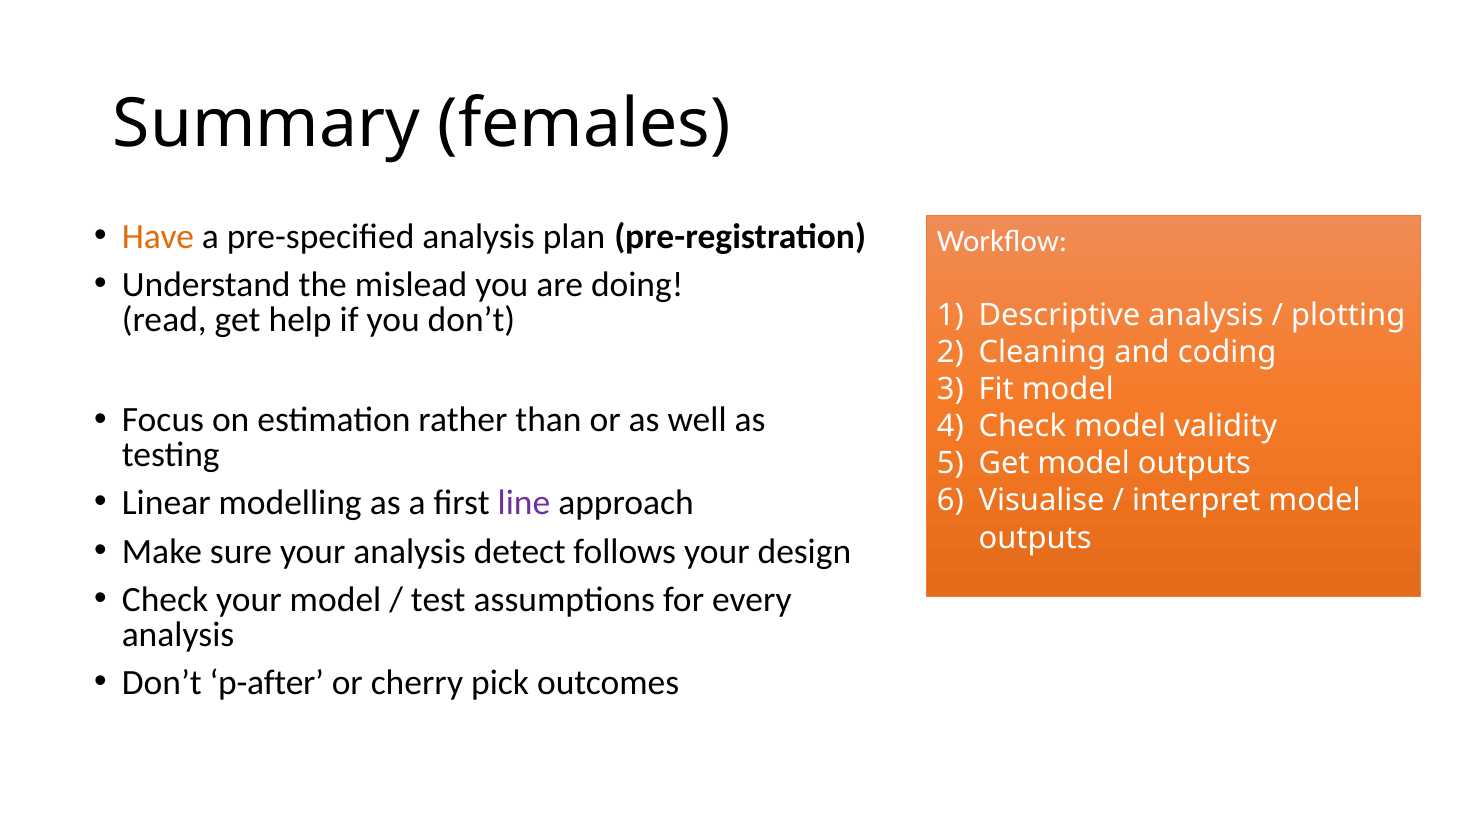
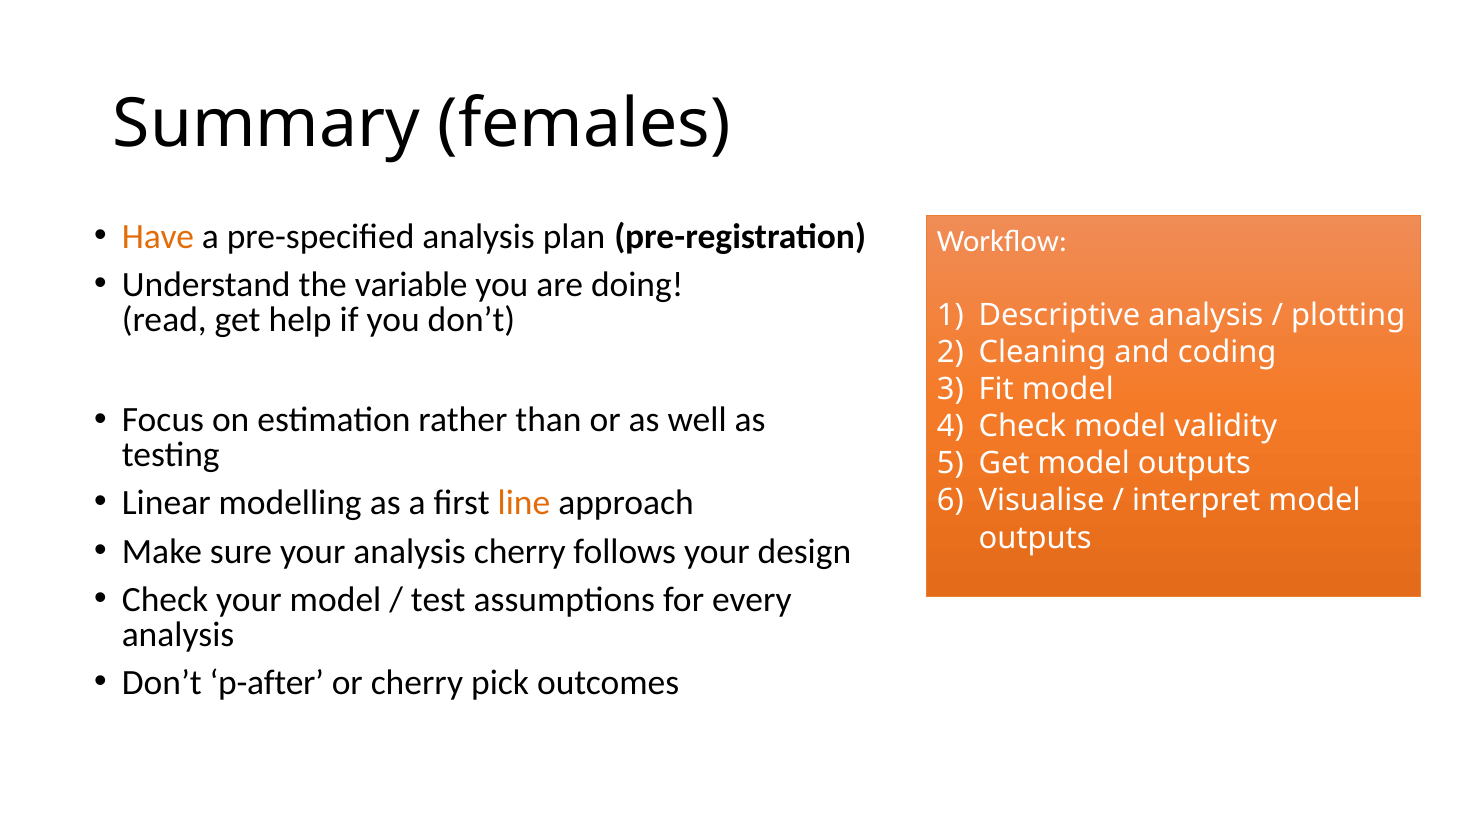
mislead: mislead -> variable
line colour: purple -> orange
analysis detect: detect -> cherry
